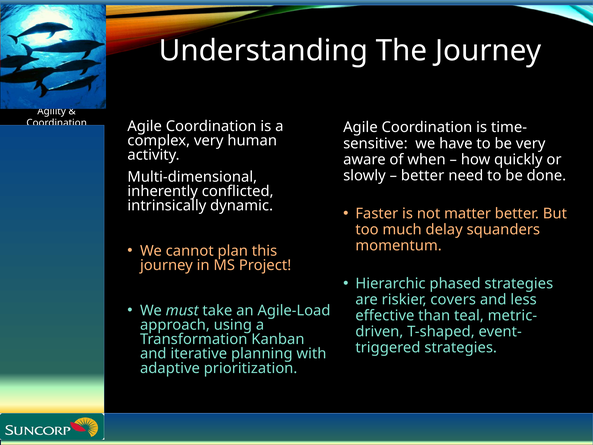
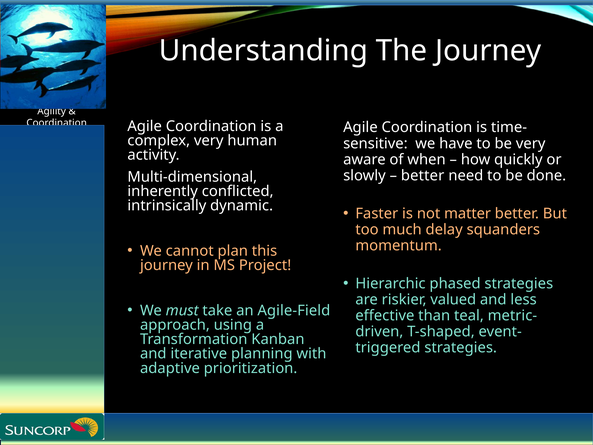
covers: covers -> valued
Agile-Load: Agile-Load -> Agile-Field
